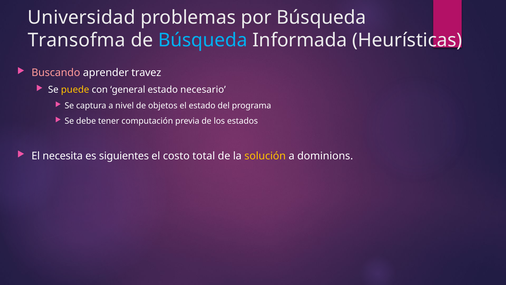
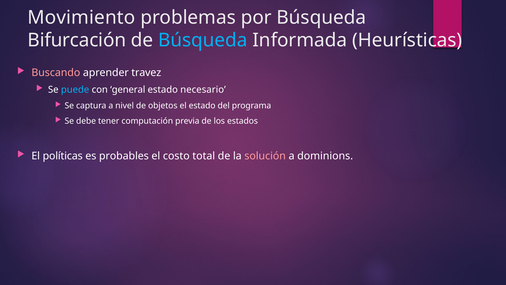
Universidad: Universidad -> Movimiento
Transofma: Transofma -> Bifurcación
puede colour: yellow -> light blue
necesita: necesita -> políticas
siguientes: siguientes -> probables
solución colour: yellow -> pink
